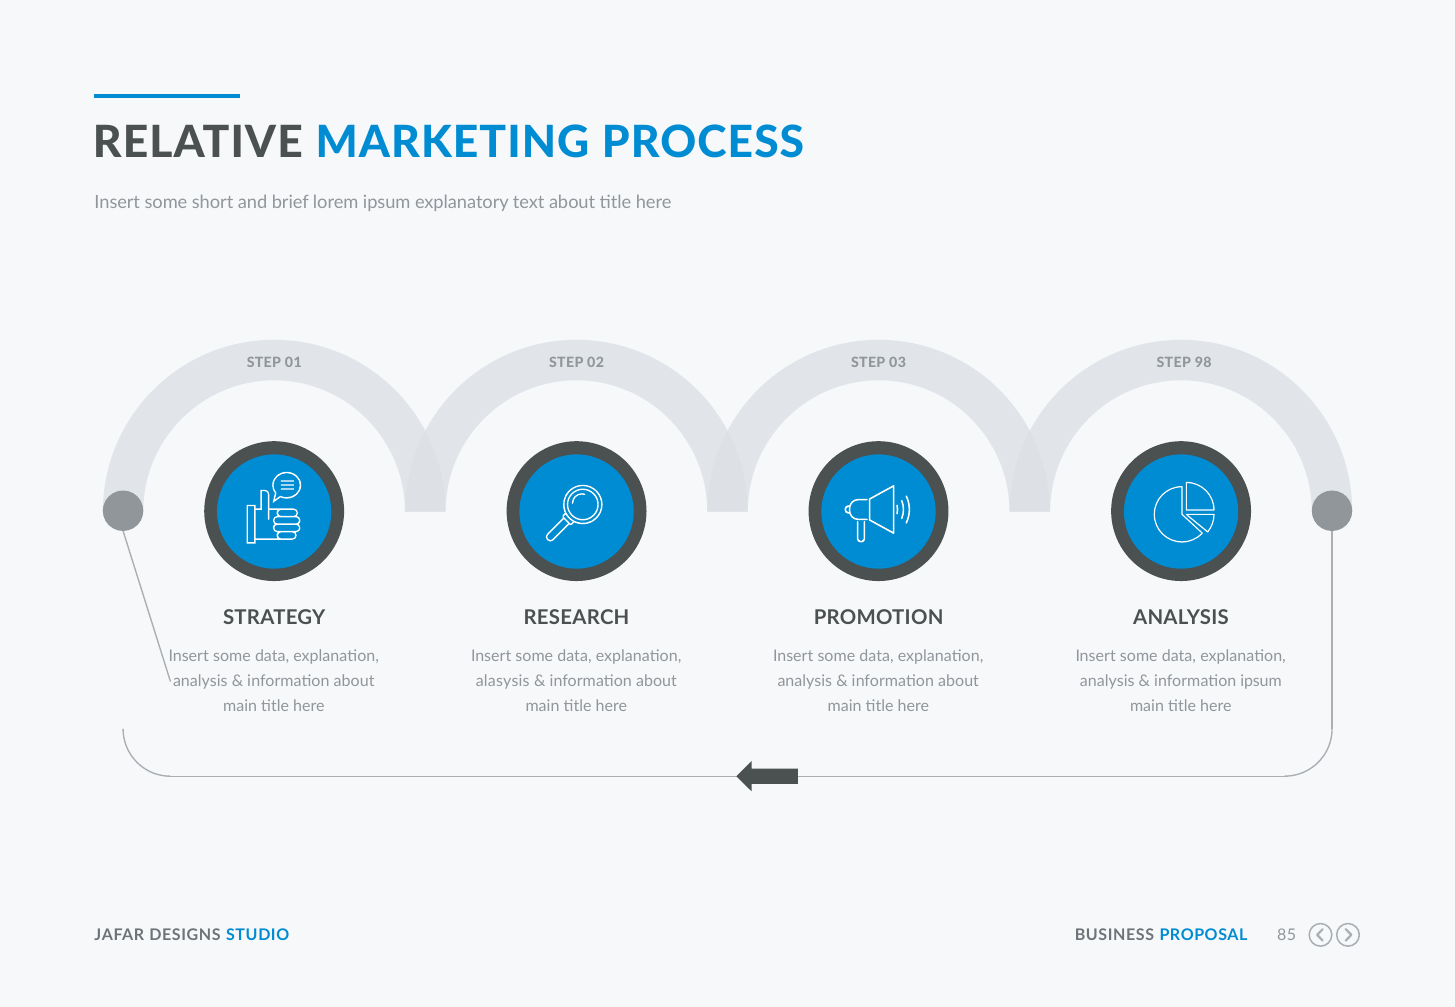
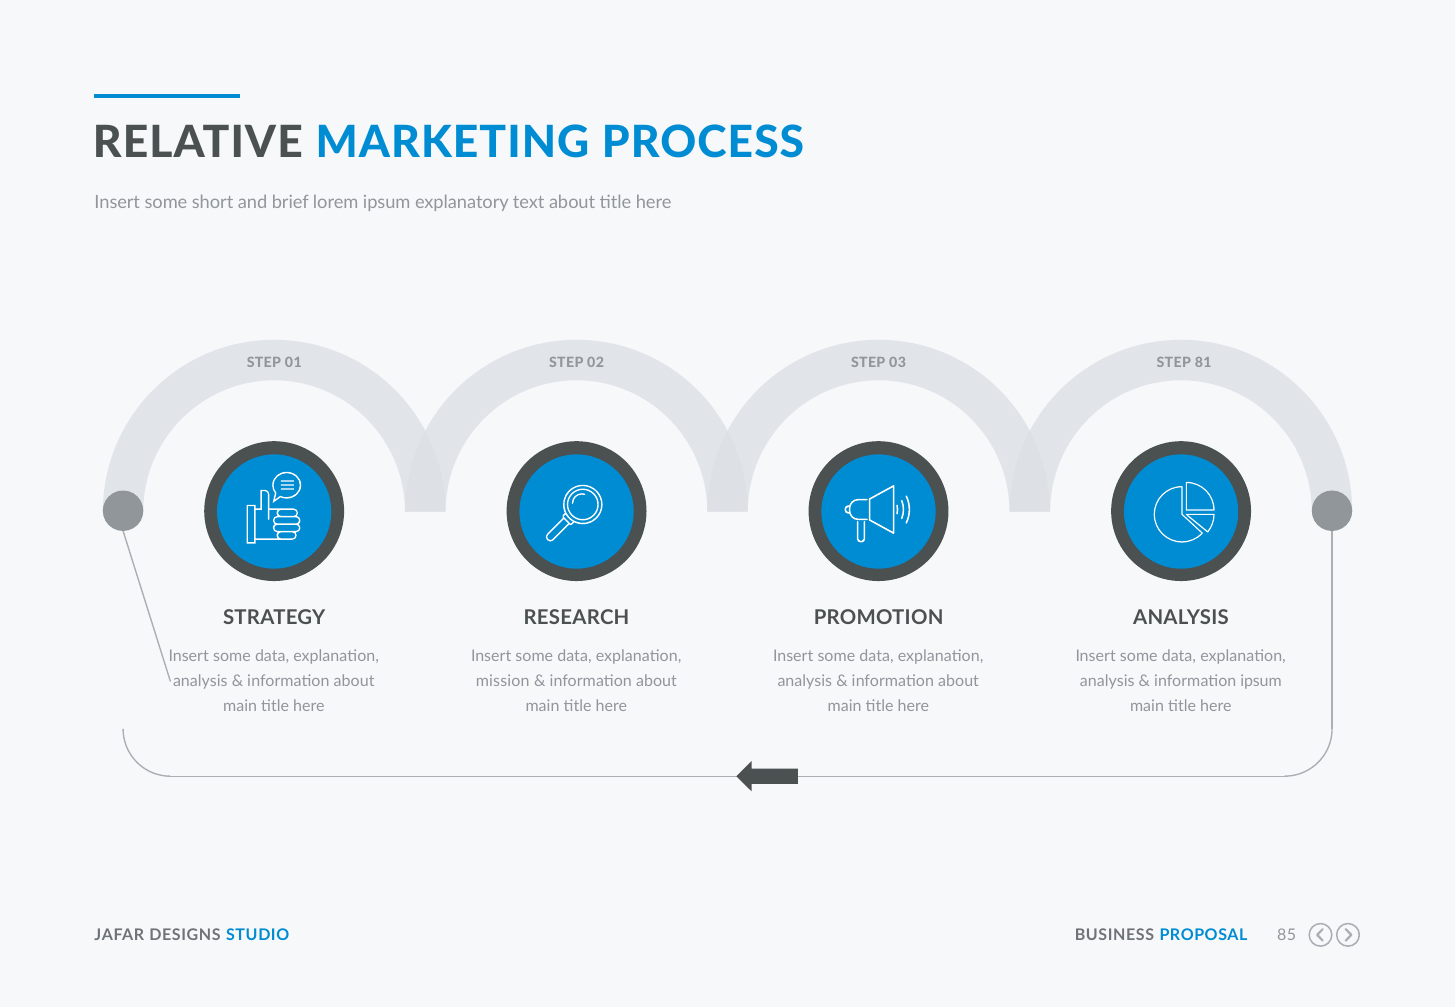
98: 98 -> 81
alasysis: alasysis -> mission
